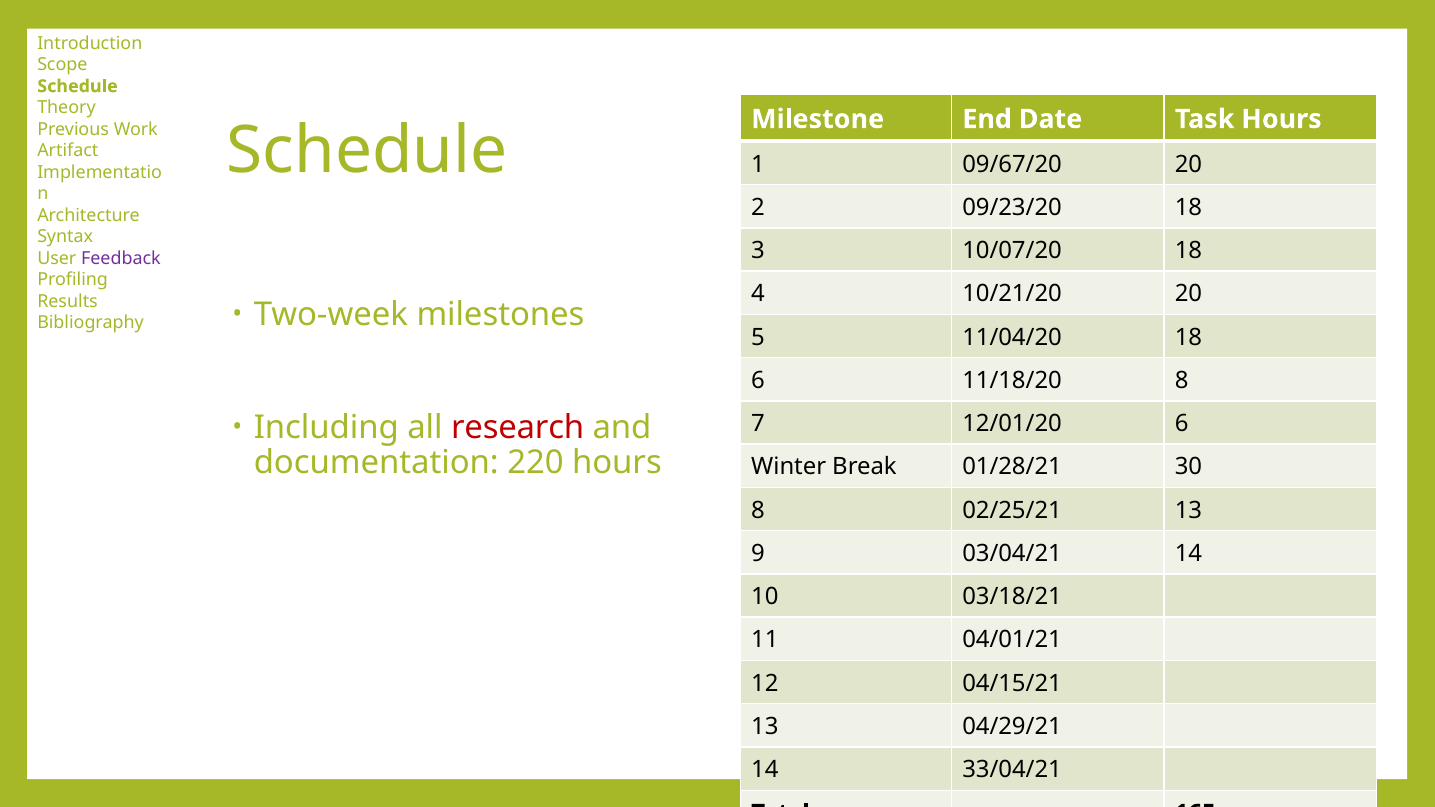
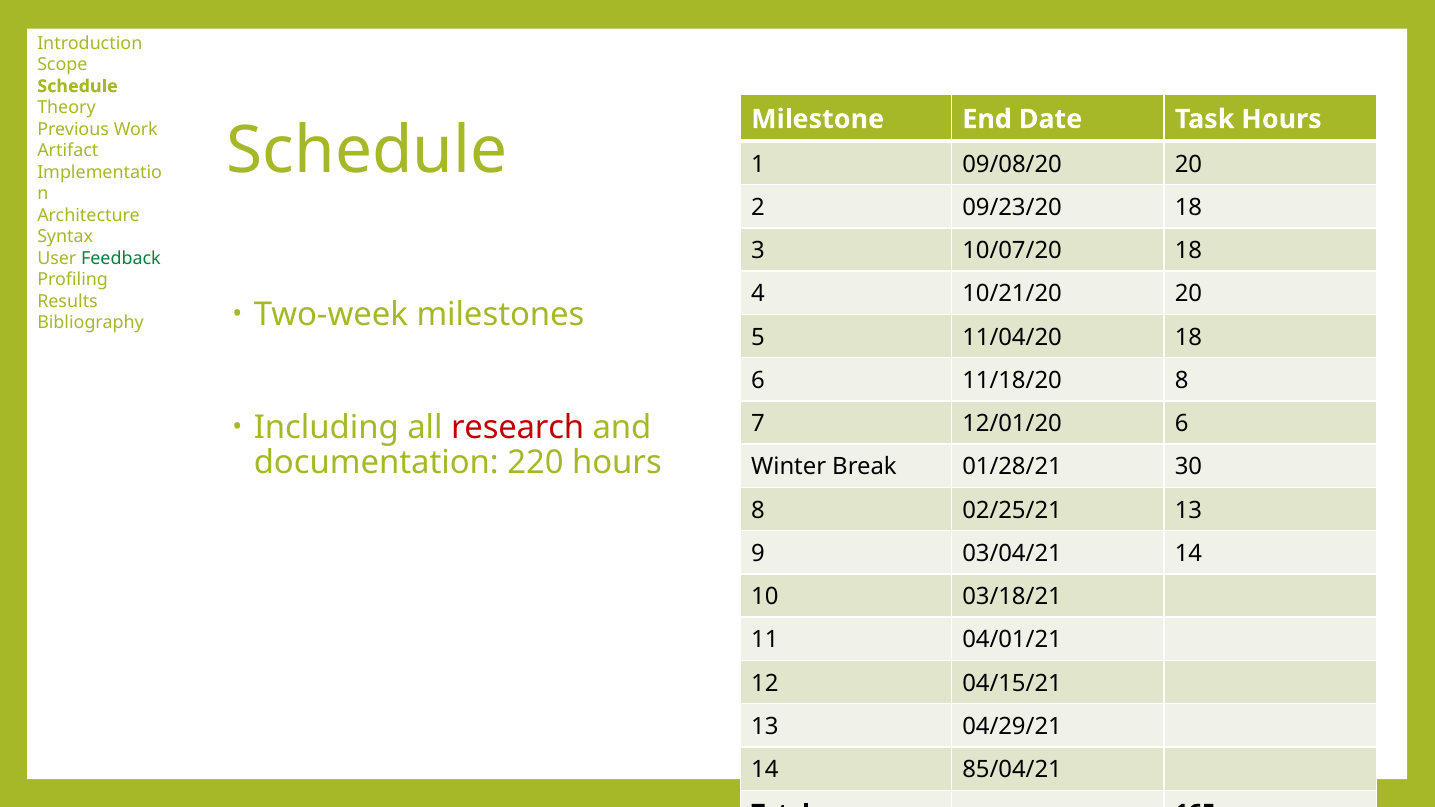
09/67/20: 09/67/20 -> 09/08/20
Feedback colour: purple -> green
33/04/21: 33/04/21 -> 85/04/21
